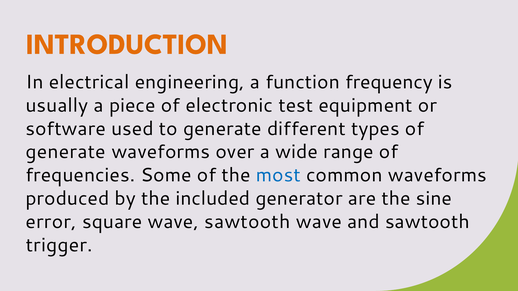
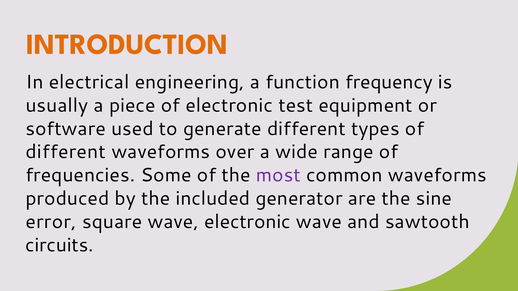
generate at (66, 152): generate -> different
most colour: blue -> purple
wave sawtooth: sawtooth -> electronic
trigger: trigger -> circuits
